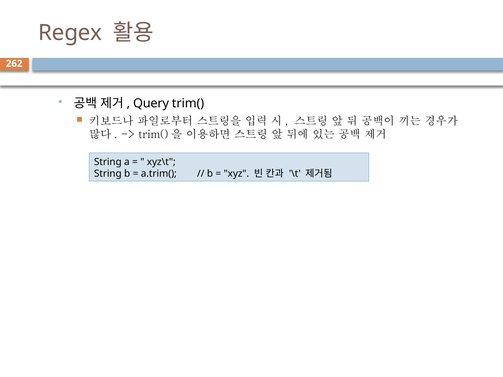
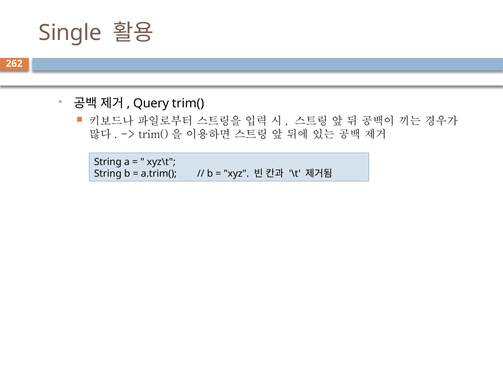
Regex: Regex -> Single
